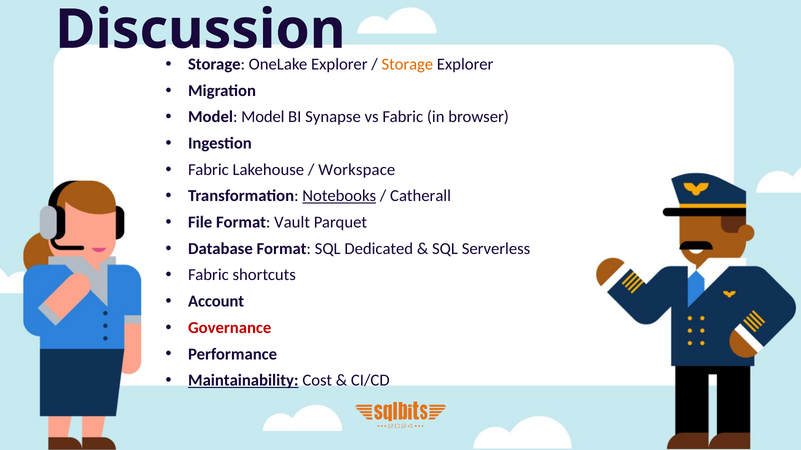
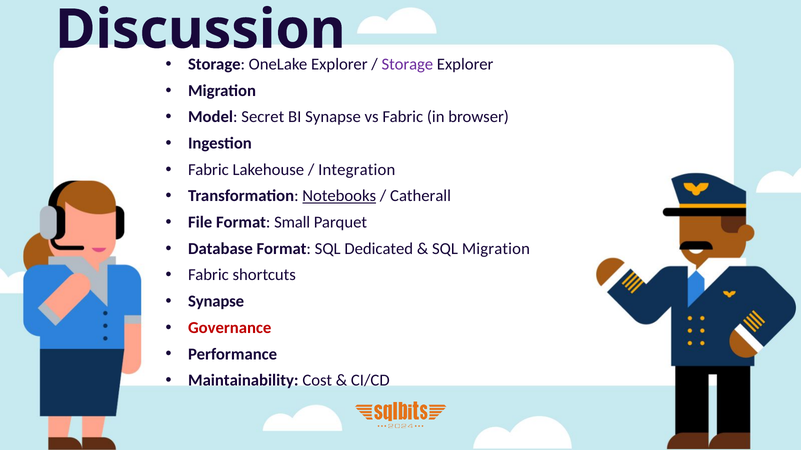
Storage at (407, 64) colour: orange -> purple
Model Model: Model -> Secret
Workspace: Workspace -> Integration
Vault: Vault -> Small
SQL Serverless: Serverless -> Migration
Account at (216, 302): Account -> Synapse
Maintainability underline: present -> none
